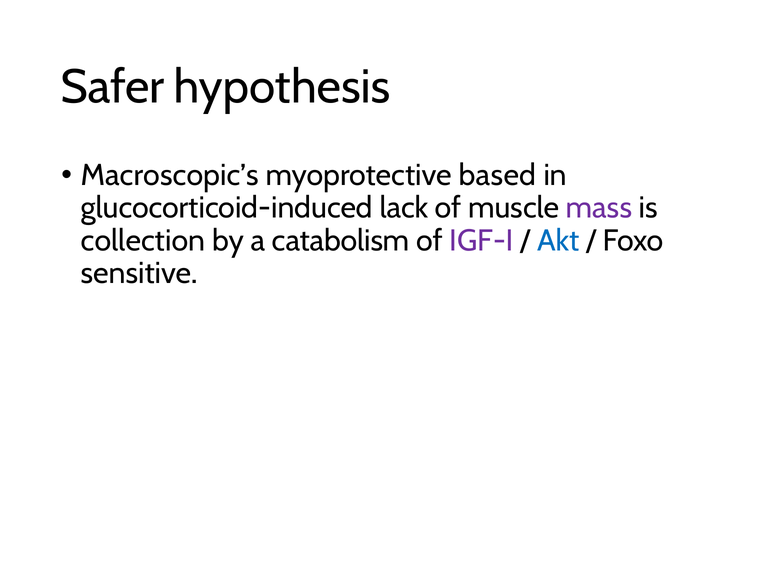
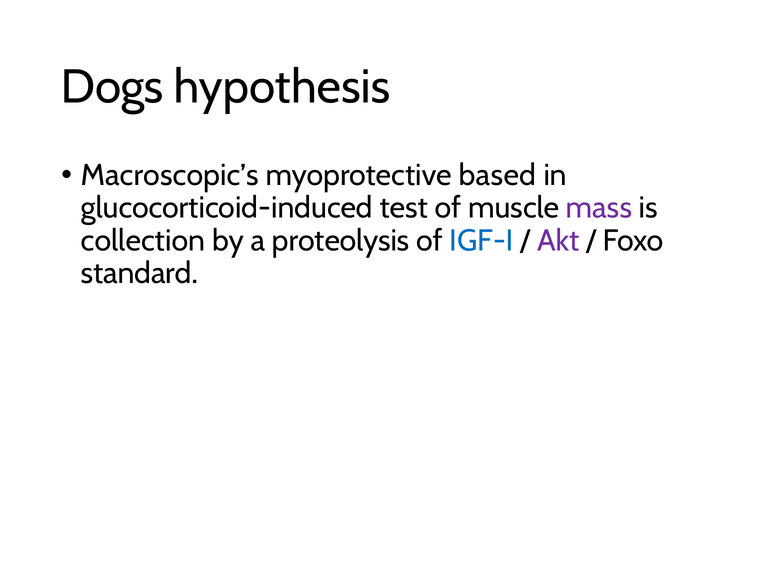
Safer: Safer -> Dogs
lack: lack -> test
catabolism: catabolism -> proteolysis
IGF-I colour: purple -> blue
Akt colour: blue -> purple
sensitive: sensitive -> standard
